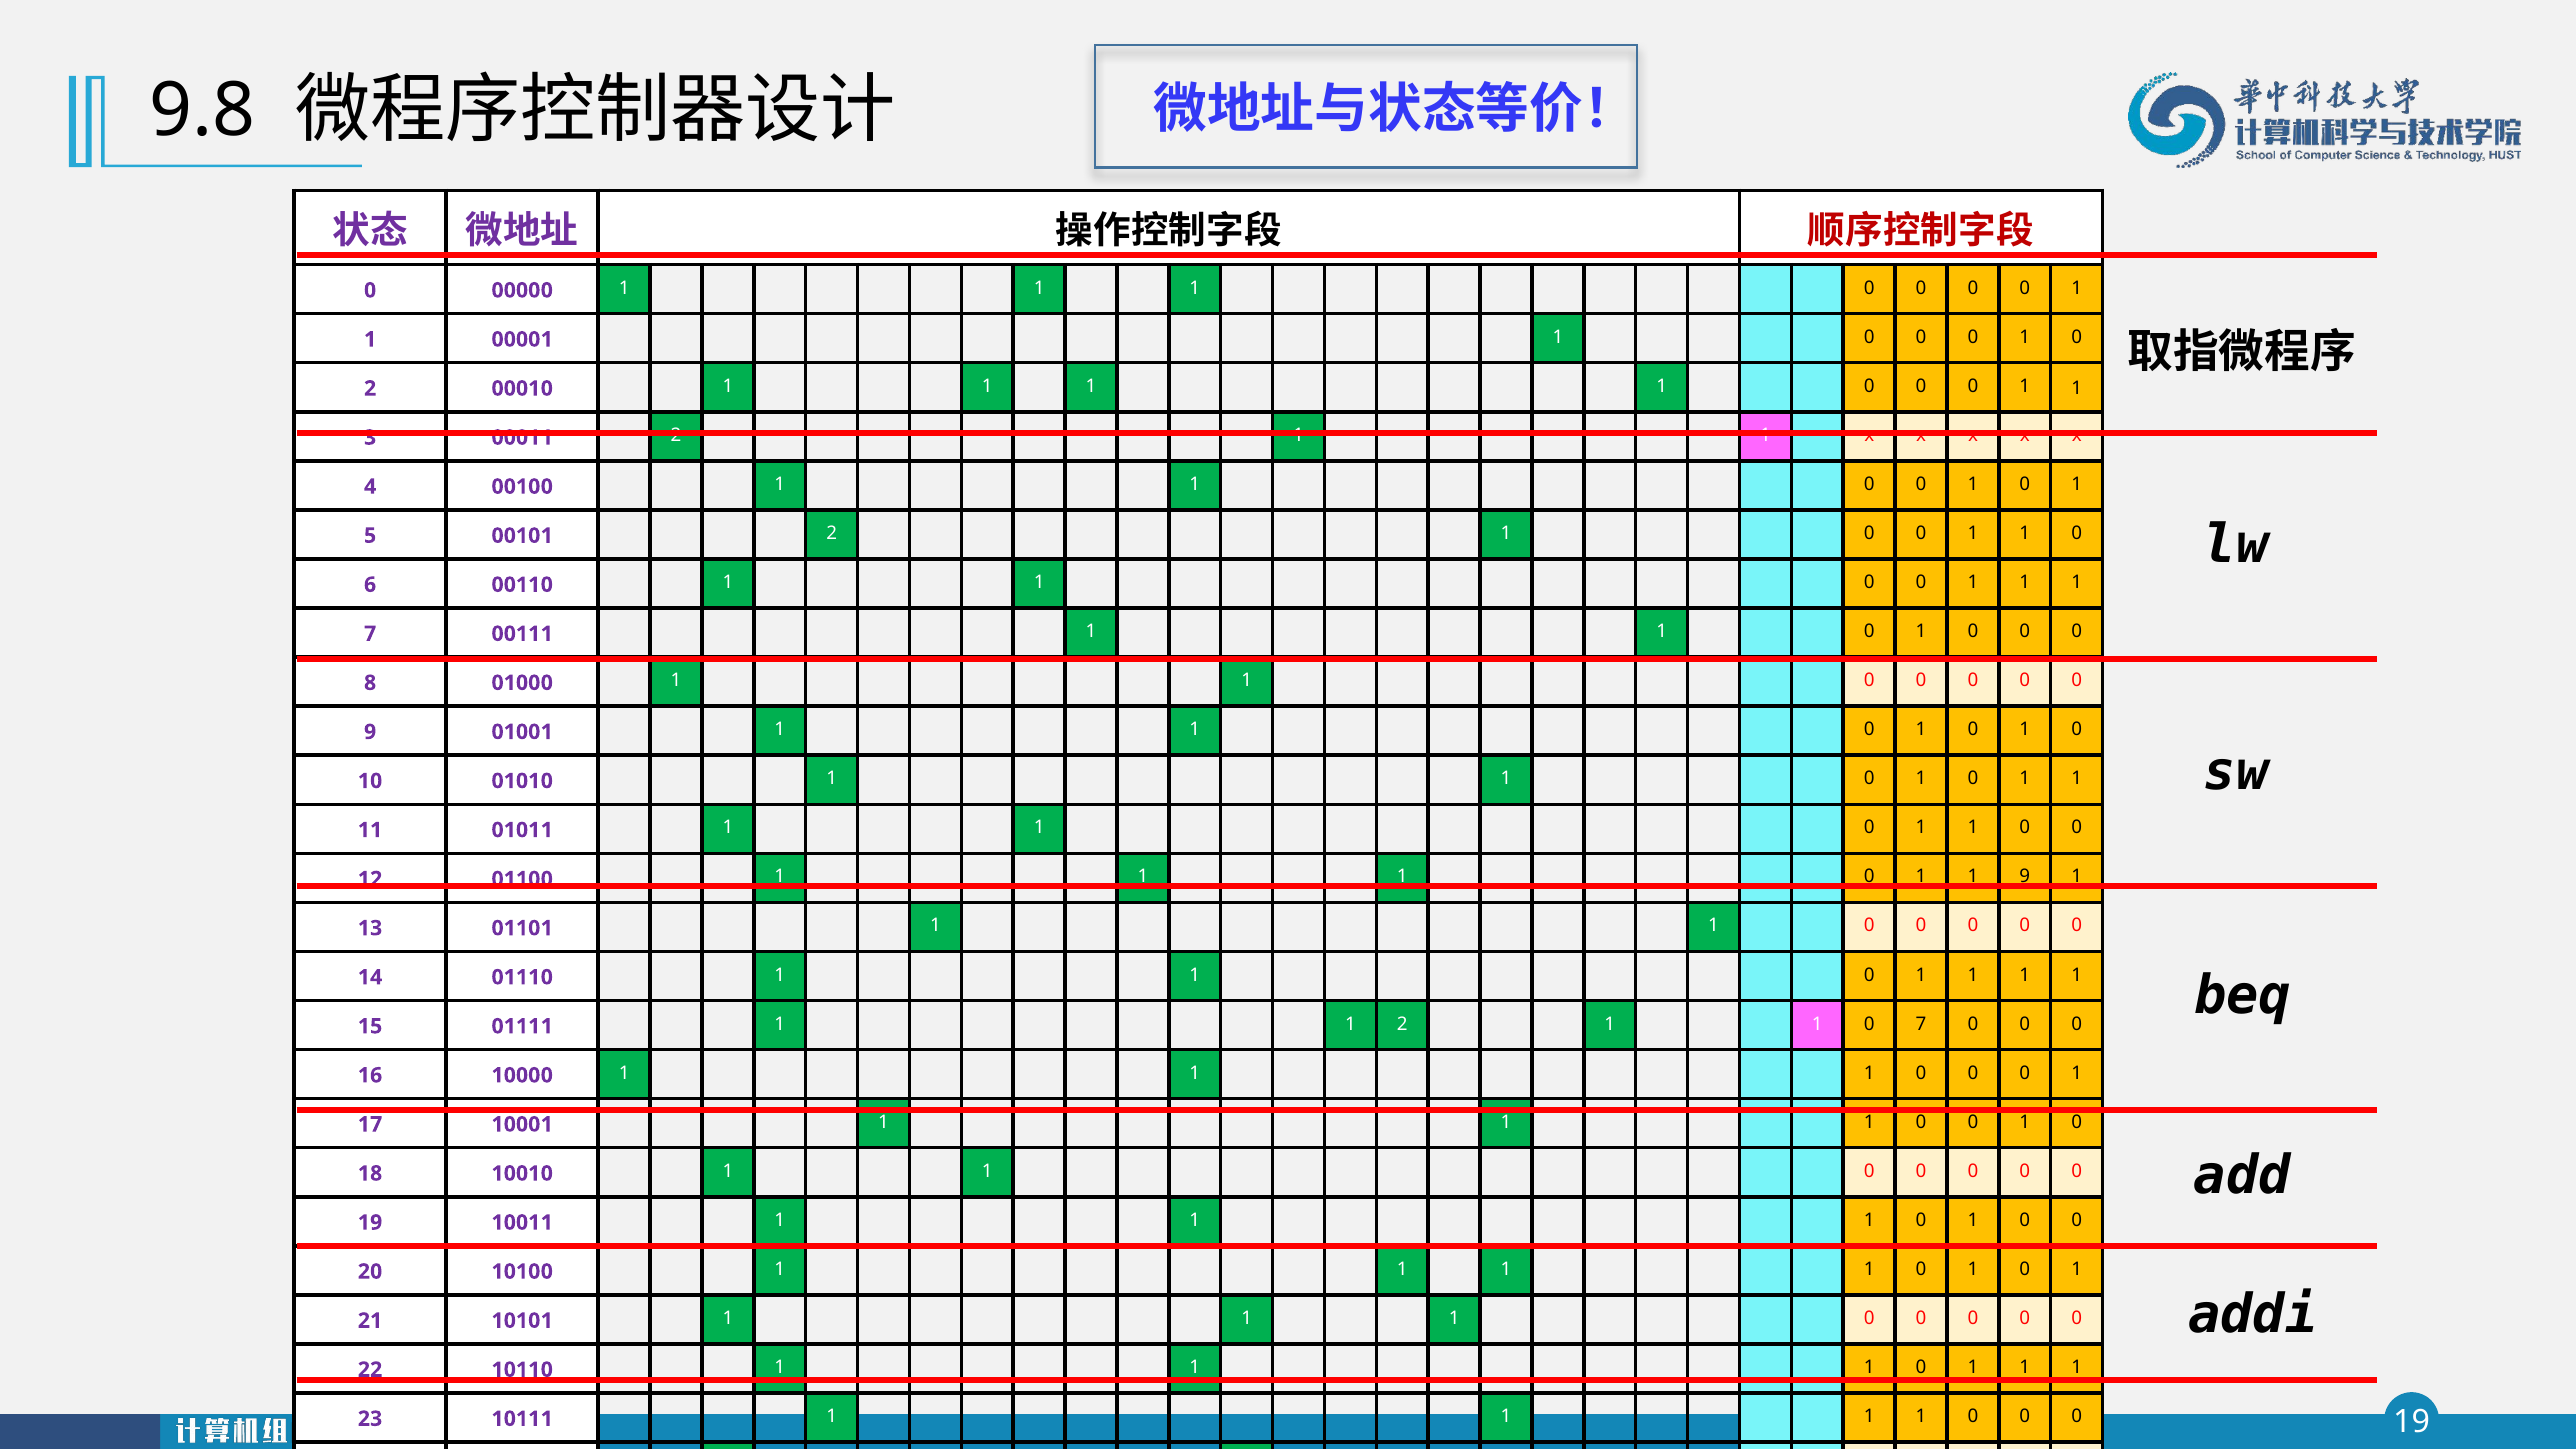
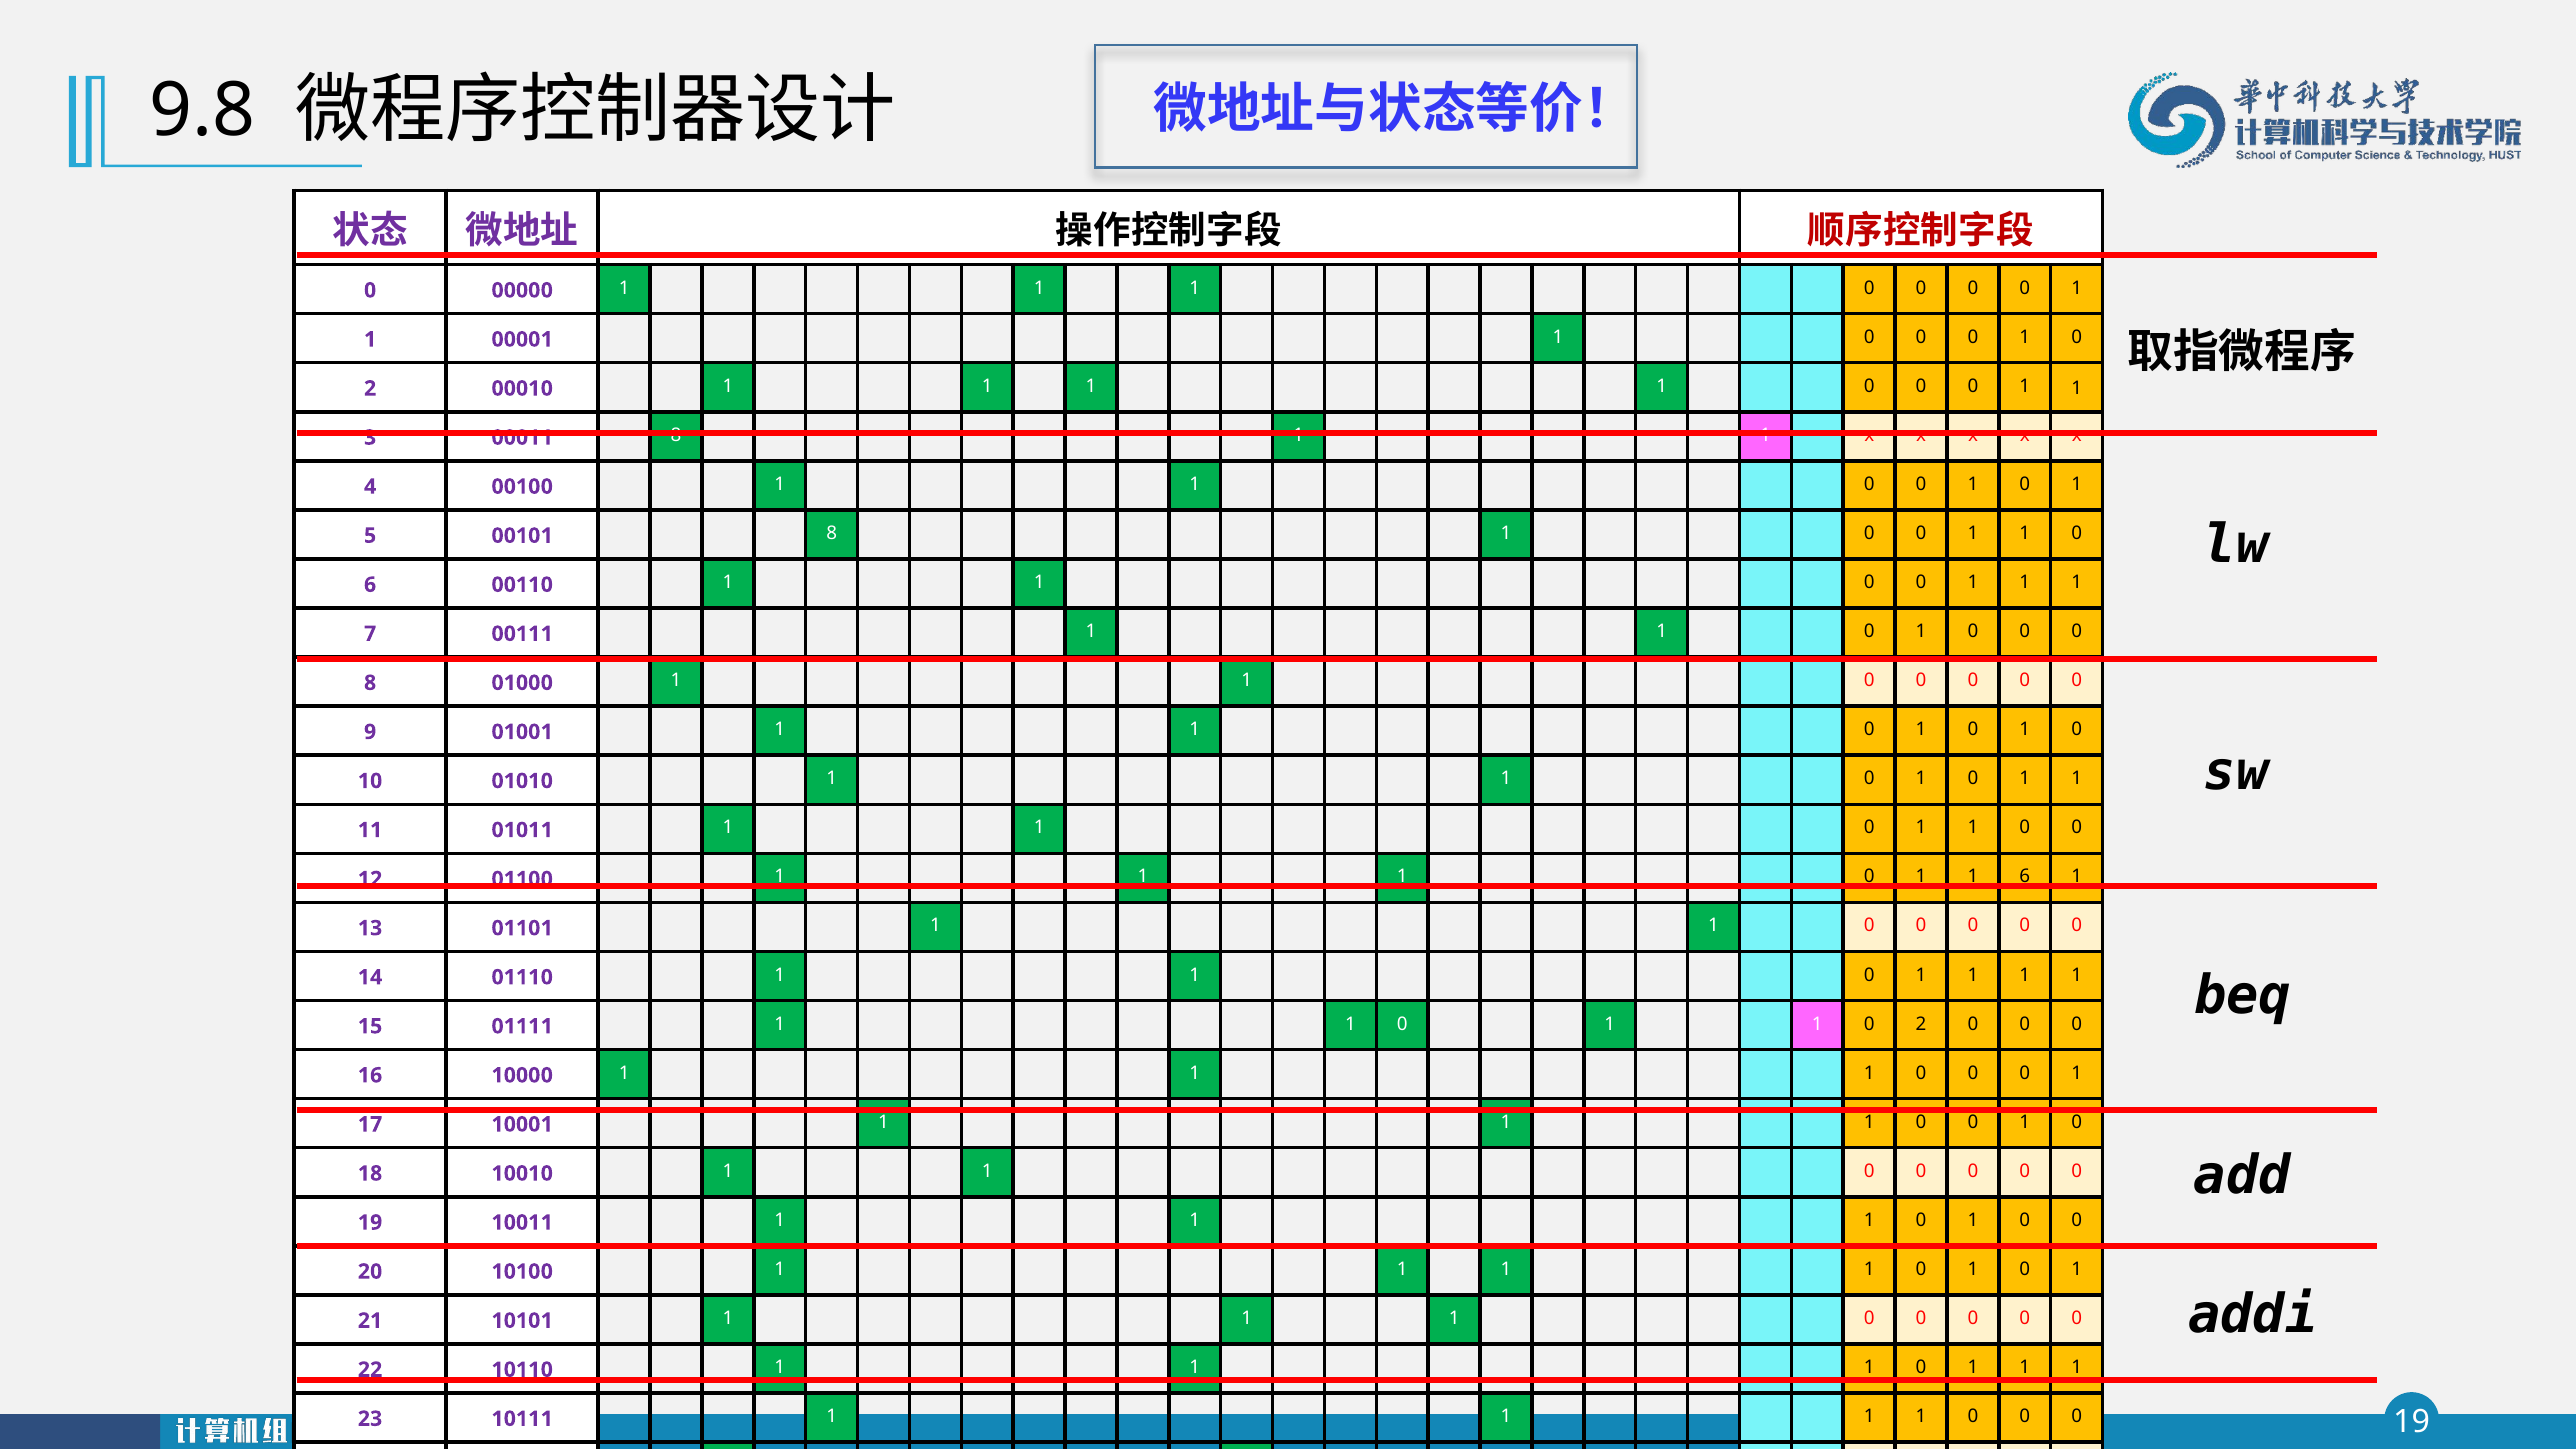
00011 2: 2 -> 8
00101 2: 2 -> 8
1 9: 9 -> 6
01111 1 1 2: 2 -> 0
1 1 0 7: 7 -> 2
